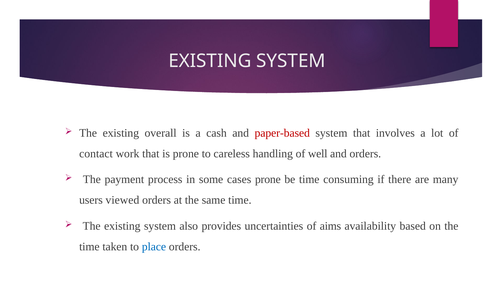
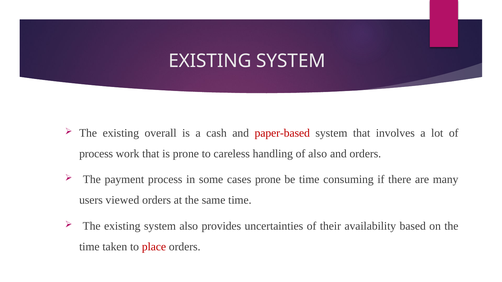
contact at (96, 154): contact -> process
of well: well -> also
aims: aims -> their
place colour: blue -> red
